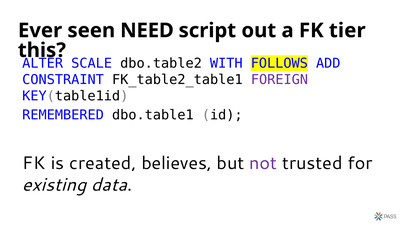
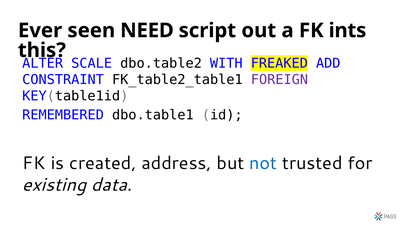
tier: tier -> ints
FOLLOWS: FOLLOWS -> FREAKED
believes: believes -> address
not colour: purple -> blue
